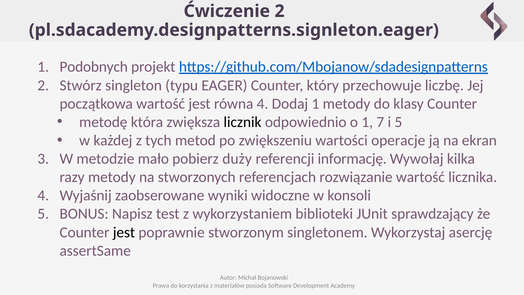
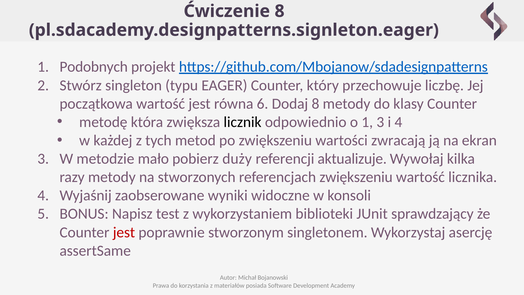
Ćwiczenie 2: 2 -> 8
równa 4: 4 -> 6
Dodaj 1: 1 -> 8
1 7: 7 -> 3
i 5: 5 -> 4
operacje: operacje -> zwracają
informację: informację -> aktualizuje
referencjach rozwiązanie: rozwiązanie -> zwiększeniu
jest at (124, 232) colour: black -> red
